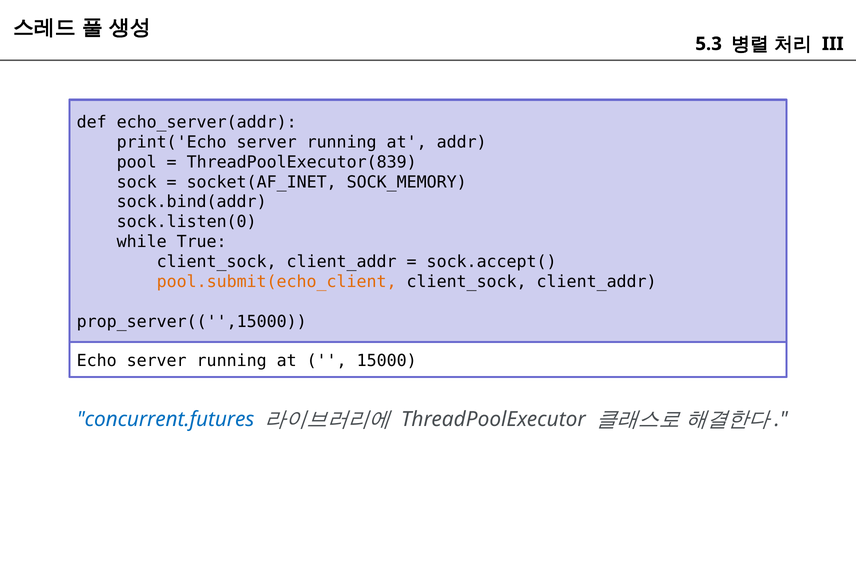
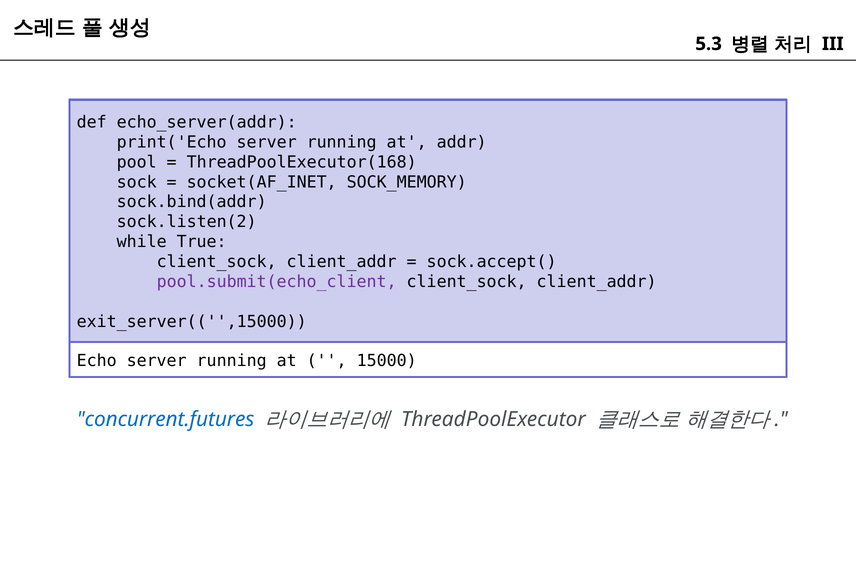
ThreadPoolExecutor(839: ThreadPoolExecutor(839 -> ThreadPoolExecutor(168
sock.listen(0: sock.listen(0 -> sock.listen(2
pool.submit(echo_client colour: orange -> purple
prop_server(('',15000: prop_server(('',15000 -> exit_server(('',15000
